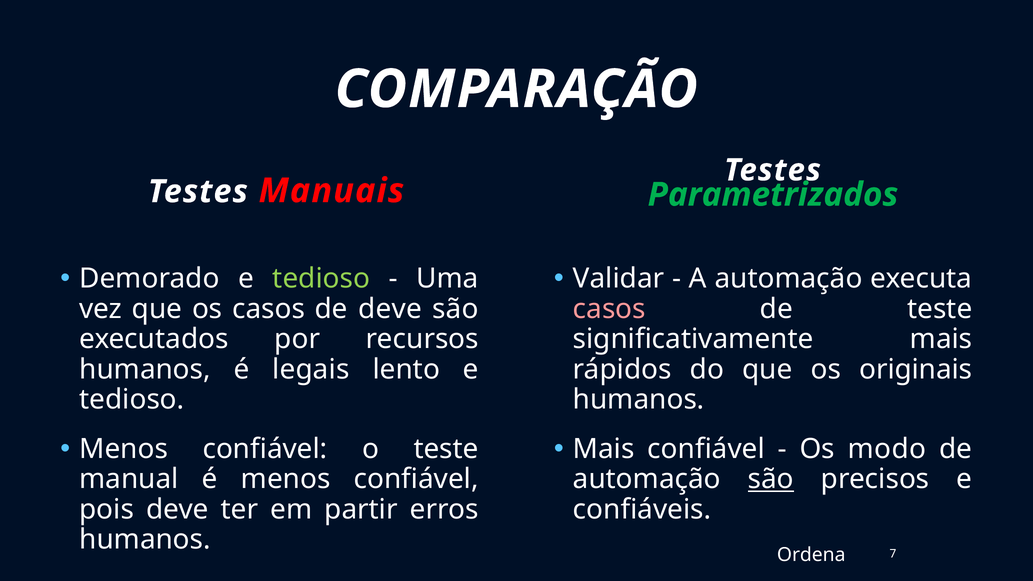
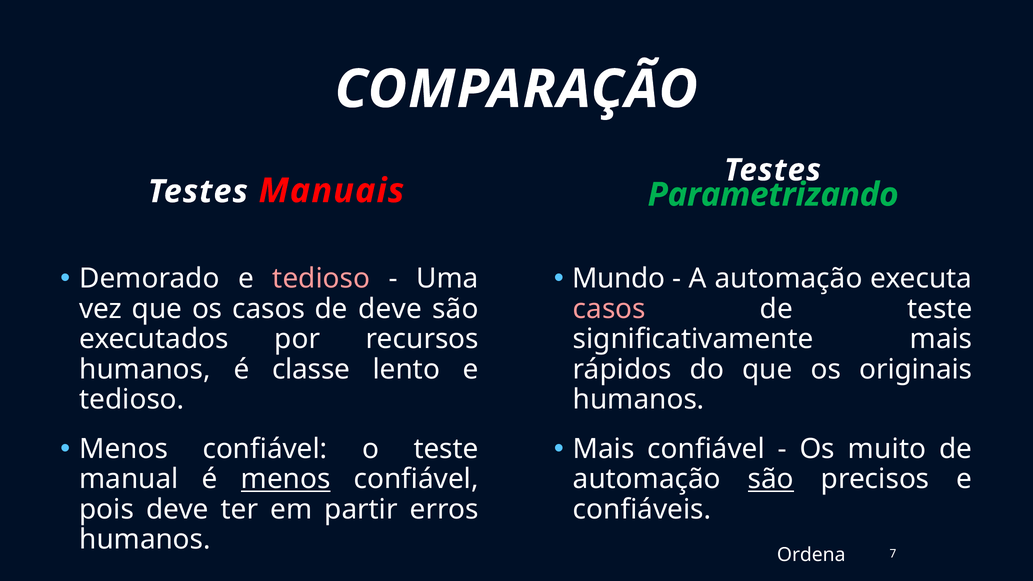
Parametrizados: Parametrizados -> Parametrizando
tedioso at (321, 279) colour: light green -> pink
Validar: Validar -> Mundo
legais: legais -> classe
modo: modo -> muito
menos at (286, 479) underline: none -> present
